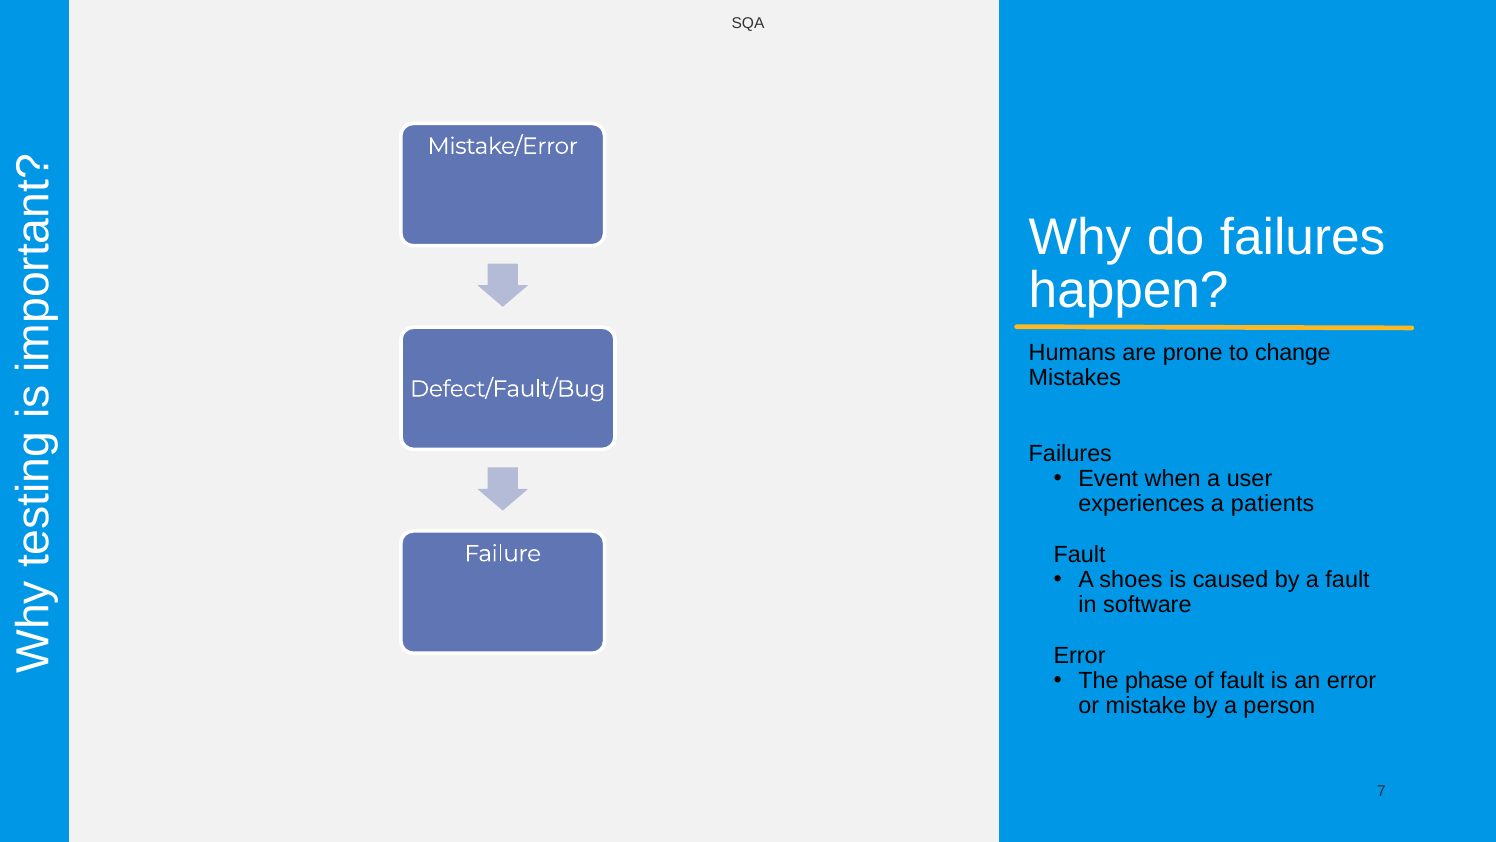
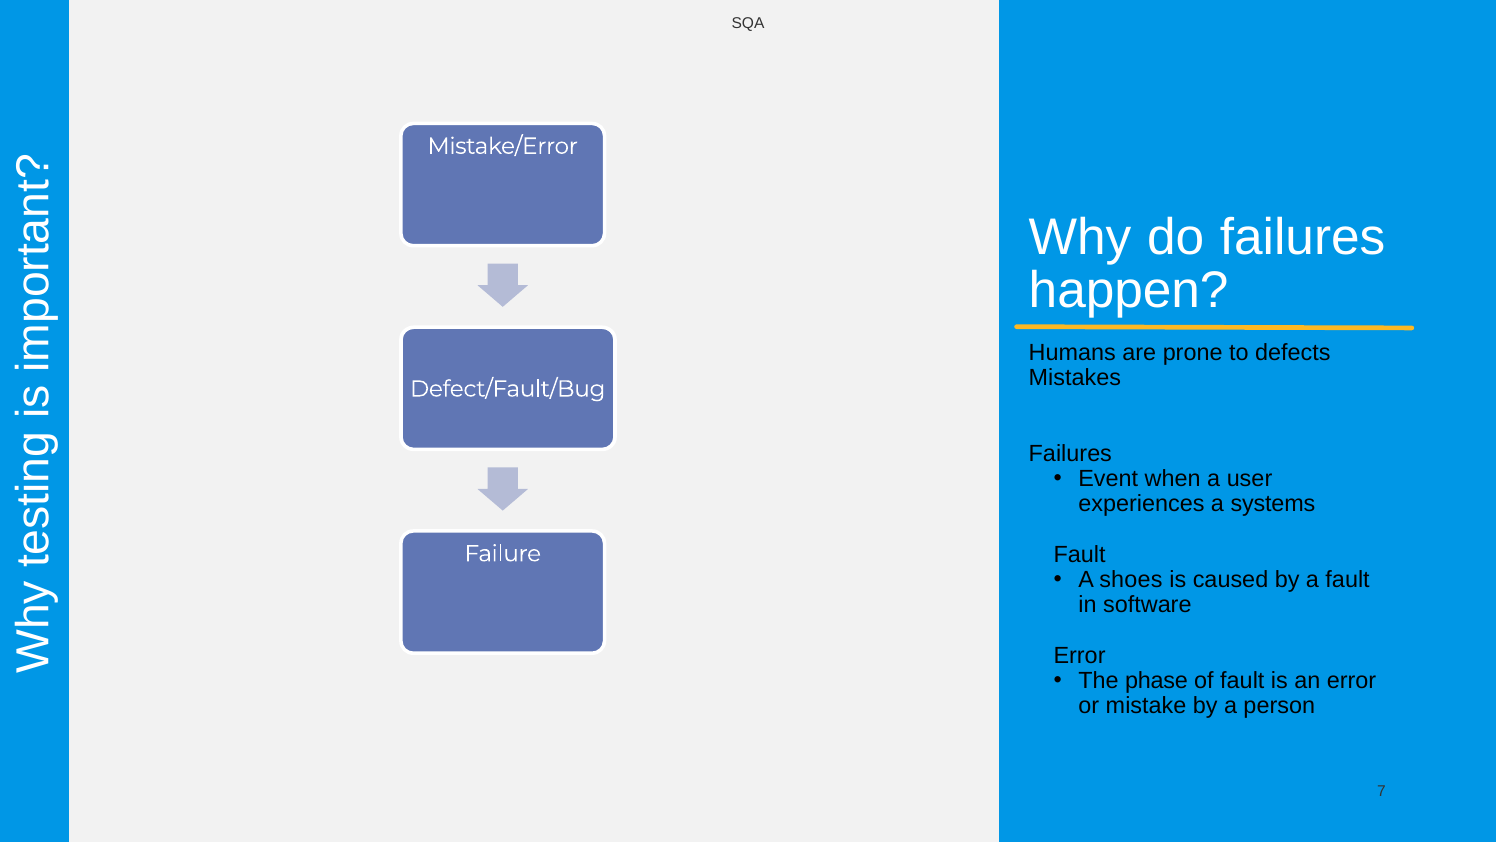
change: change -> defects
patients: patients -> systems
